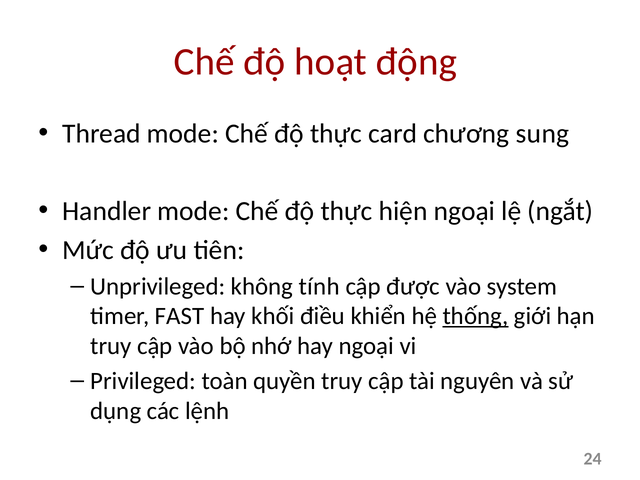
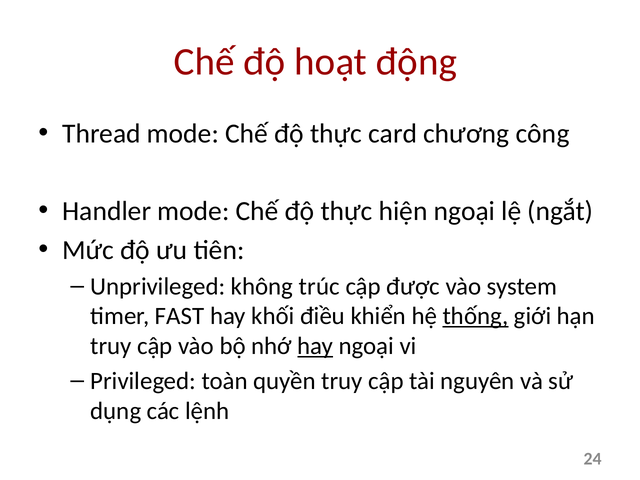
sung: sung -> công
tính: tính -> trúc
hay at (315, 346) underline: none -> present
